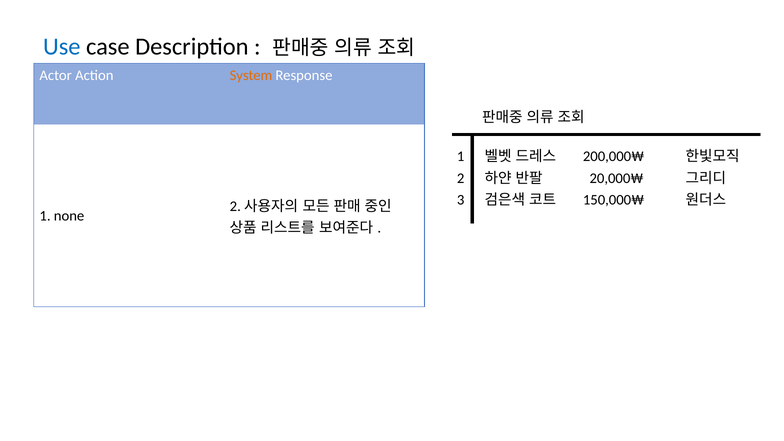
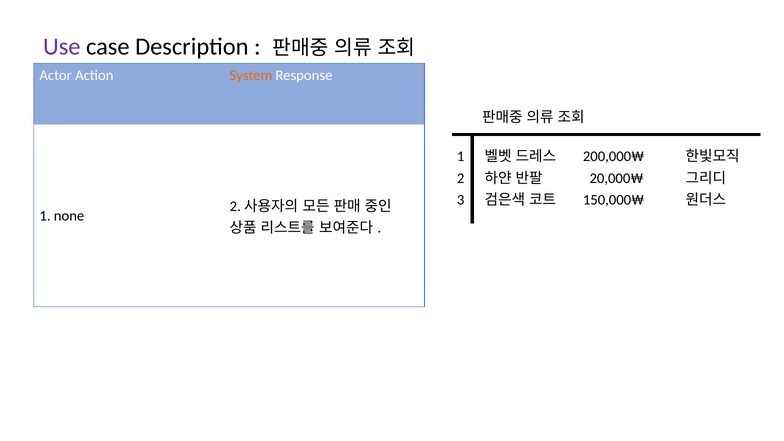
Use colour: blue -> purple
